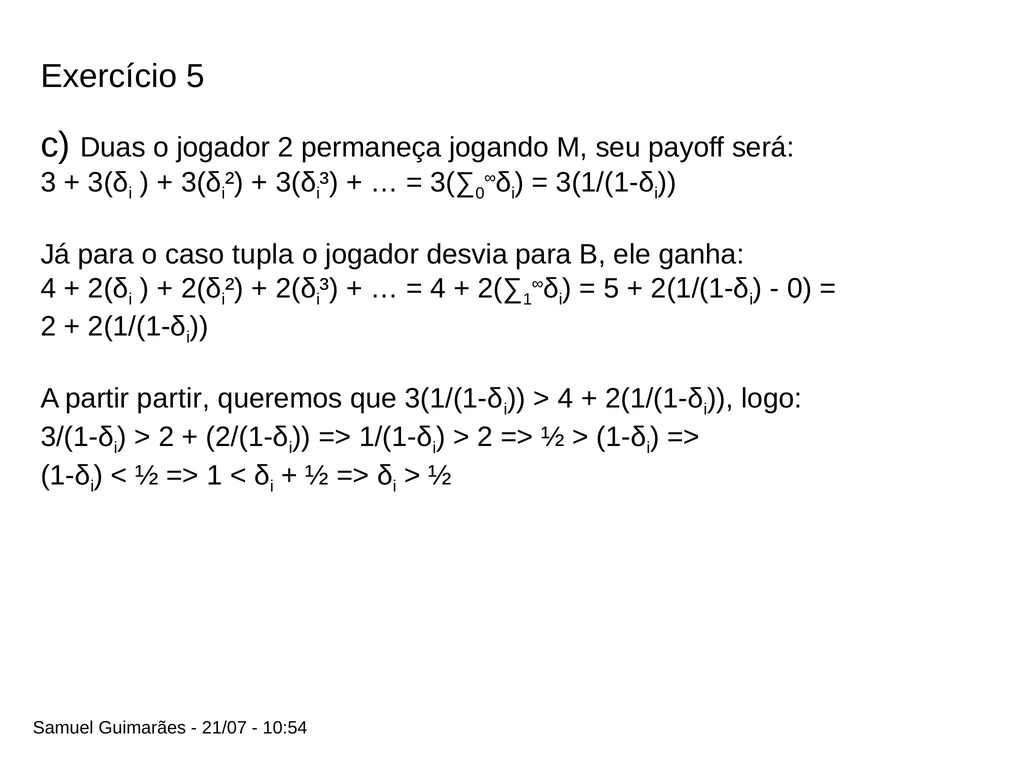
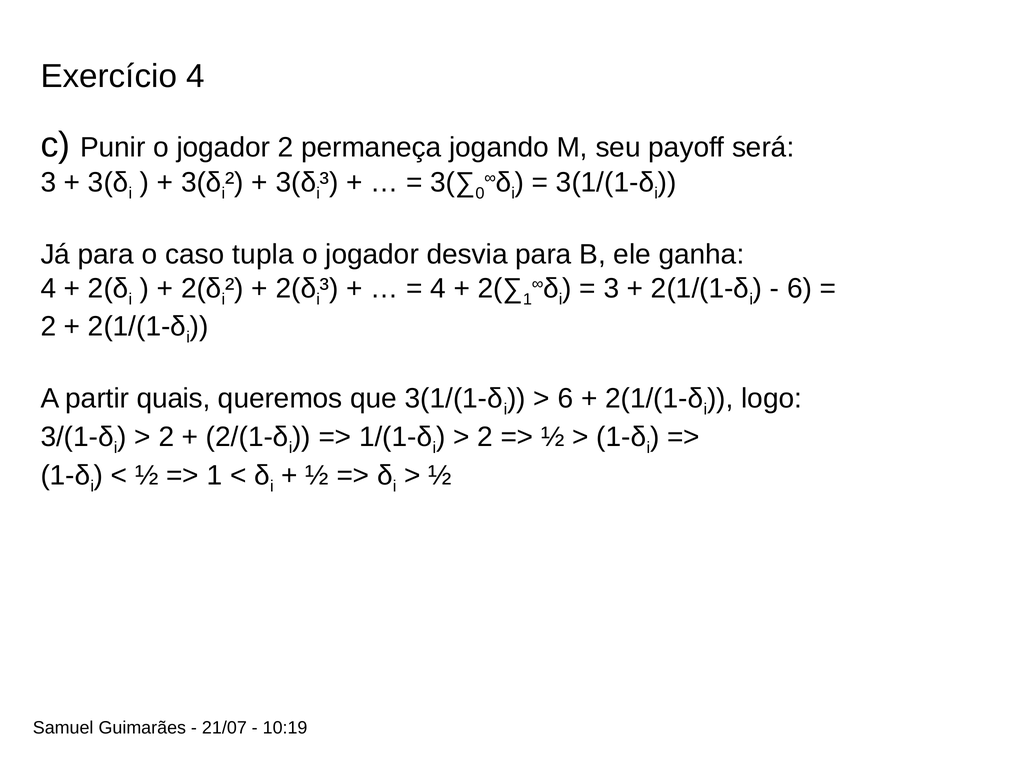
Exercício 5: 5 -> 4
Duas: Duas -> Punir
5 at (611, 288): 5 -> 3
0 at (799, 288): 0 -> 6
partir partir: partir -> quais
4 at (565, 399): 4 -> 6
10:54: 10:54 -> 10:19
